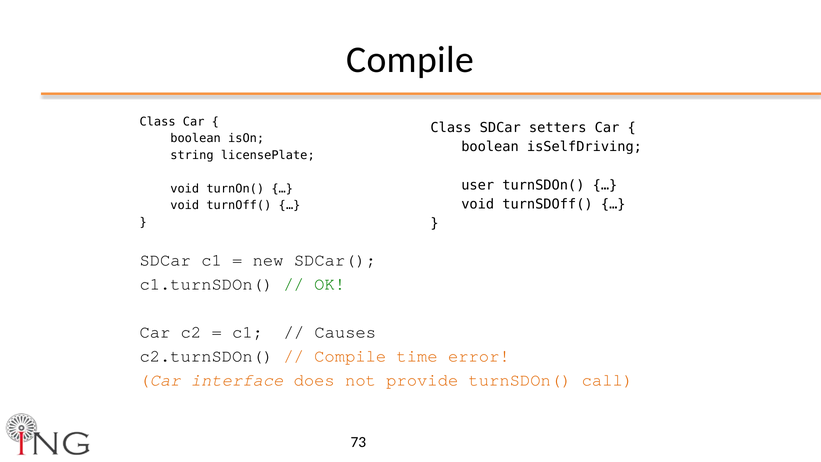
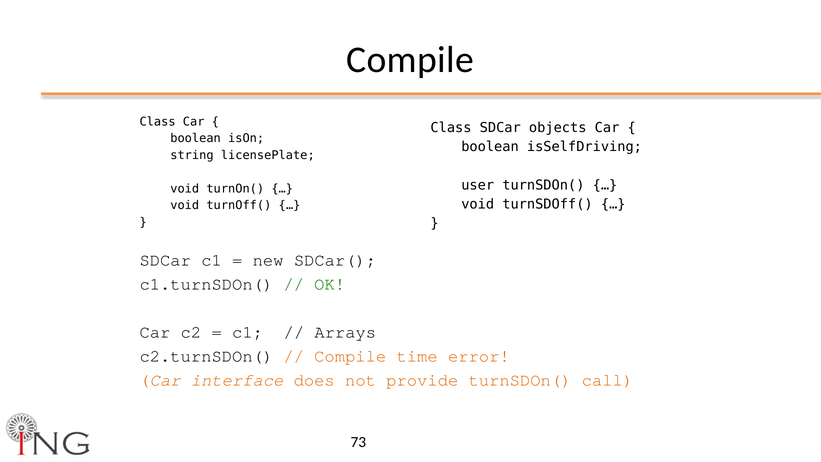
setters: setters -> objects
Causes: Causes -> Arrays
